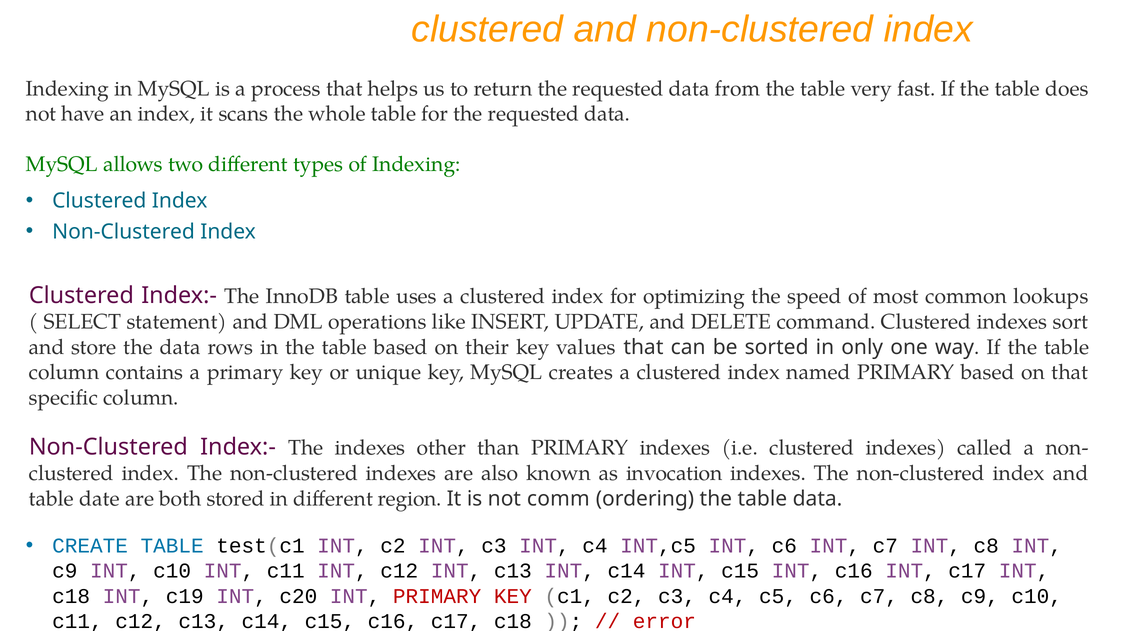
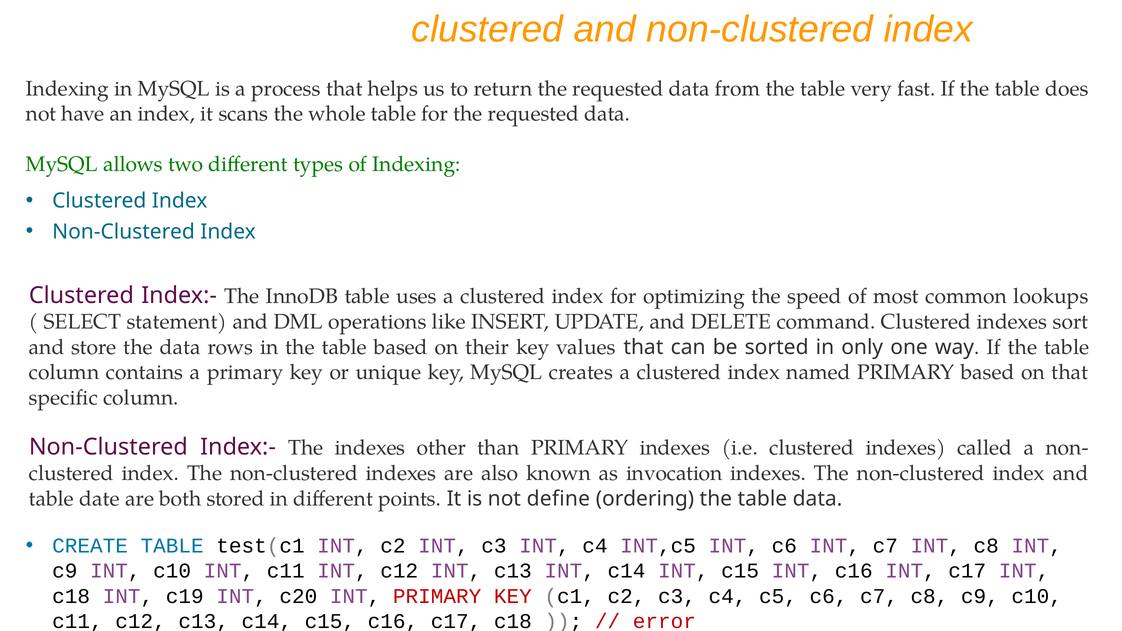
region: region -> points
comm: comm -> define
